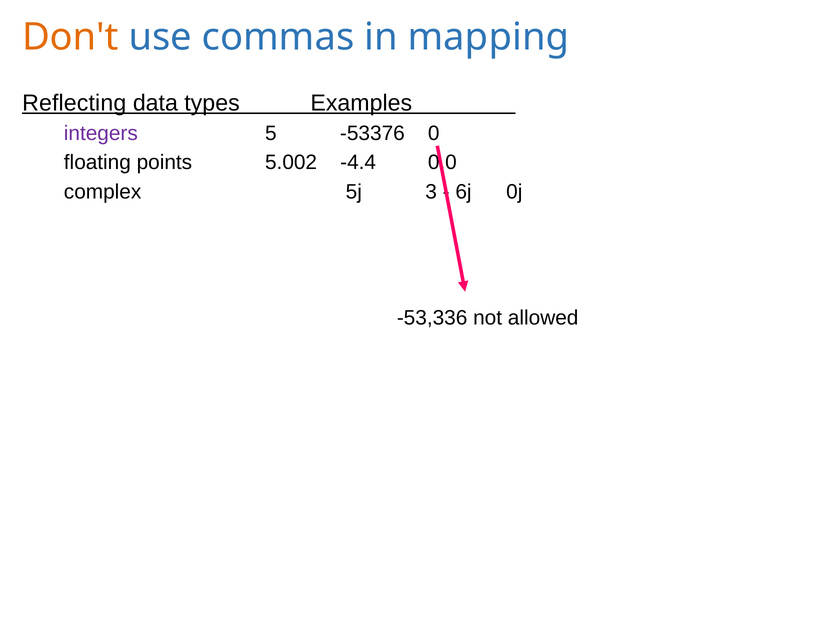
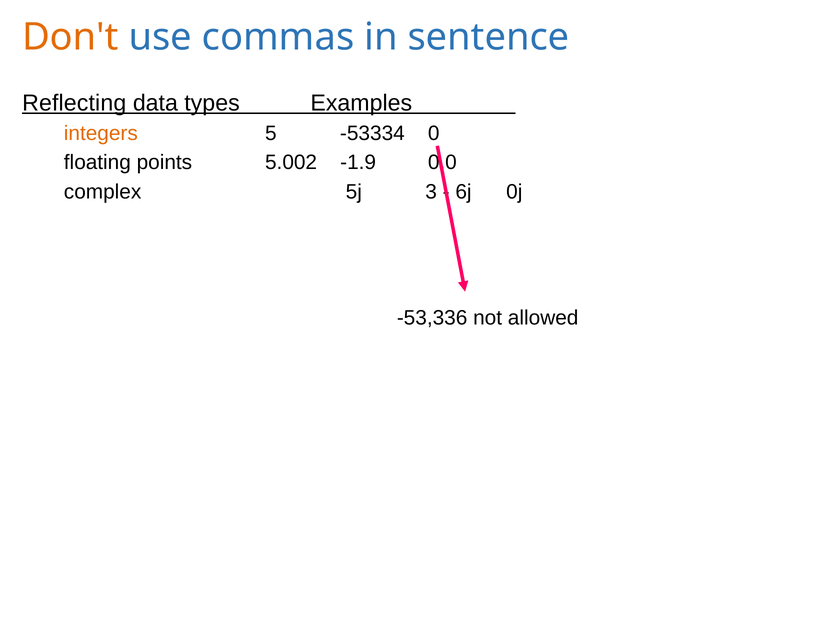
mapping: mapping -> sentence
integers colour: purple -> orange
-53376: -53376 -> -53334
-4.4: -4.4 -> -1.9
